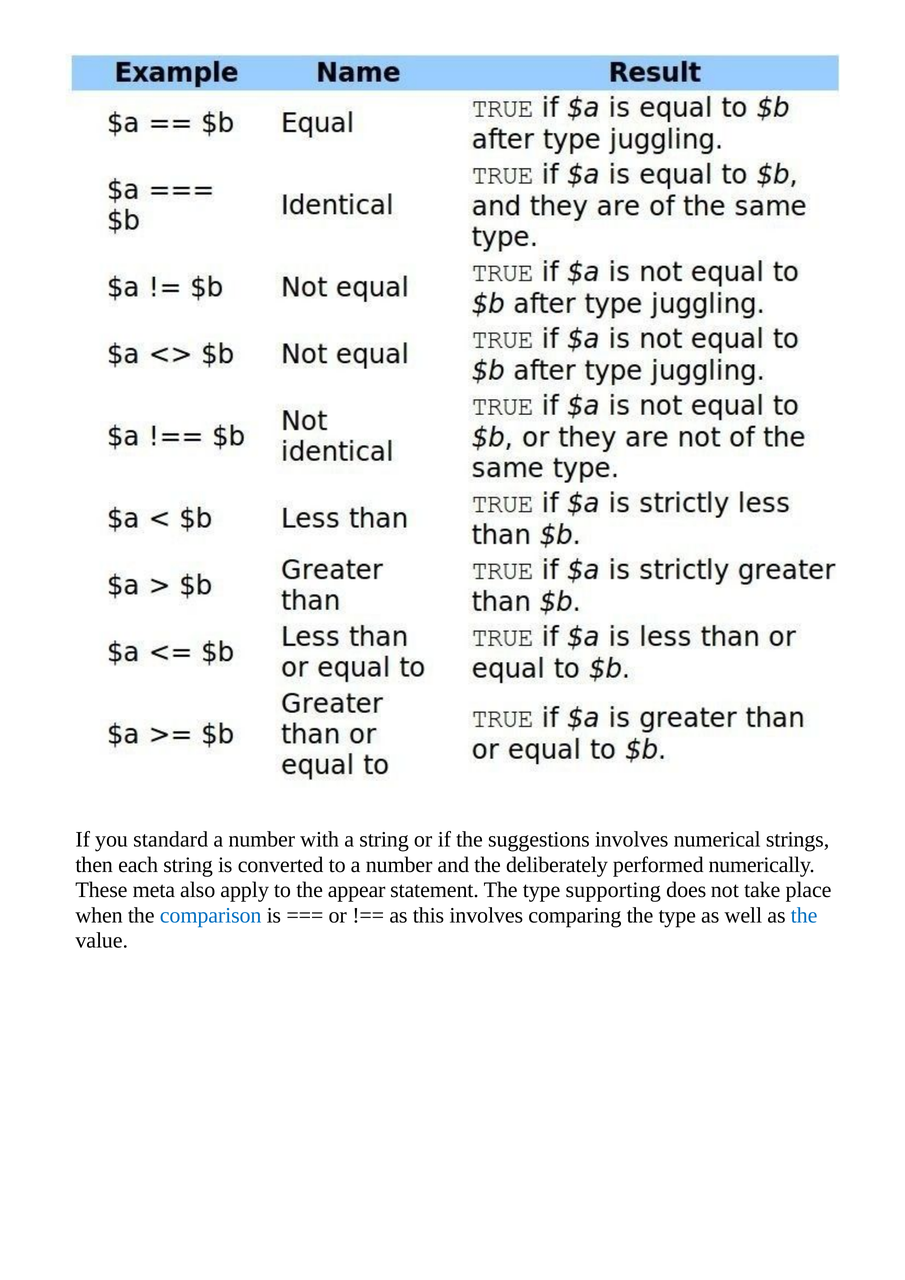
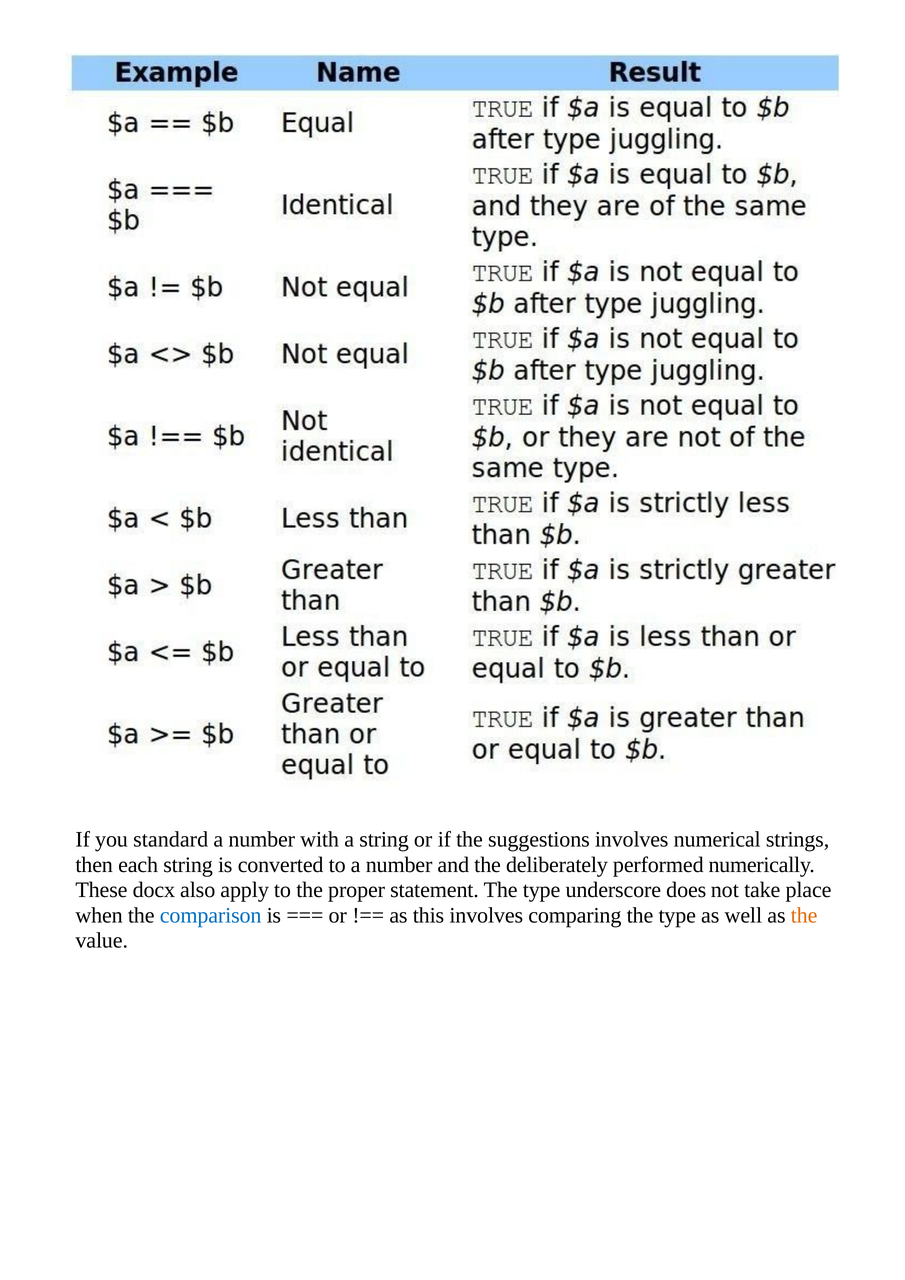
meta: meta -> docx
appear: appear -> proper
supporting: supporting -> underscore
the at (804, 916) colour: blue -> orange
